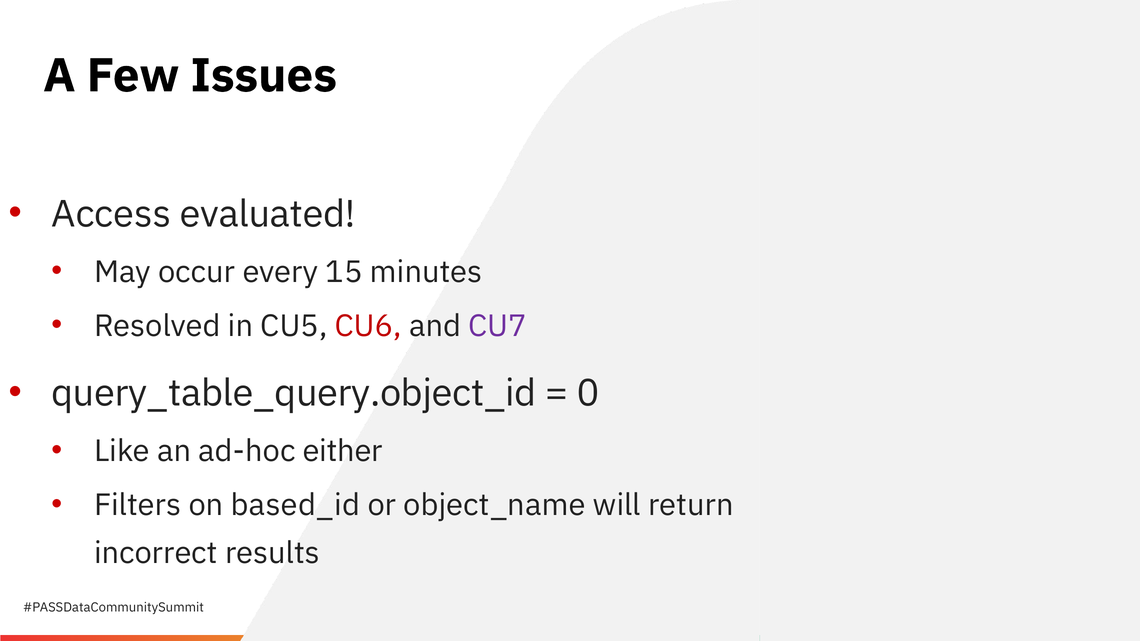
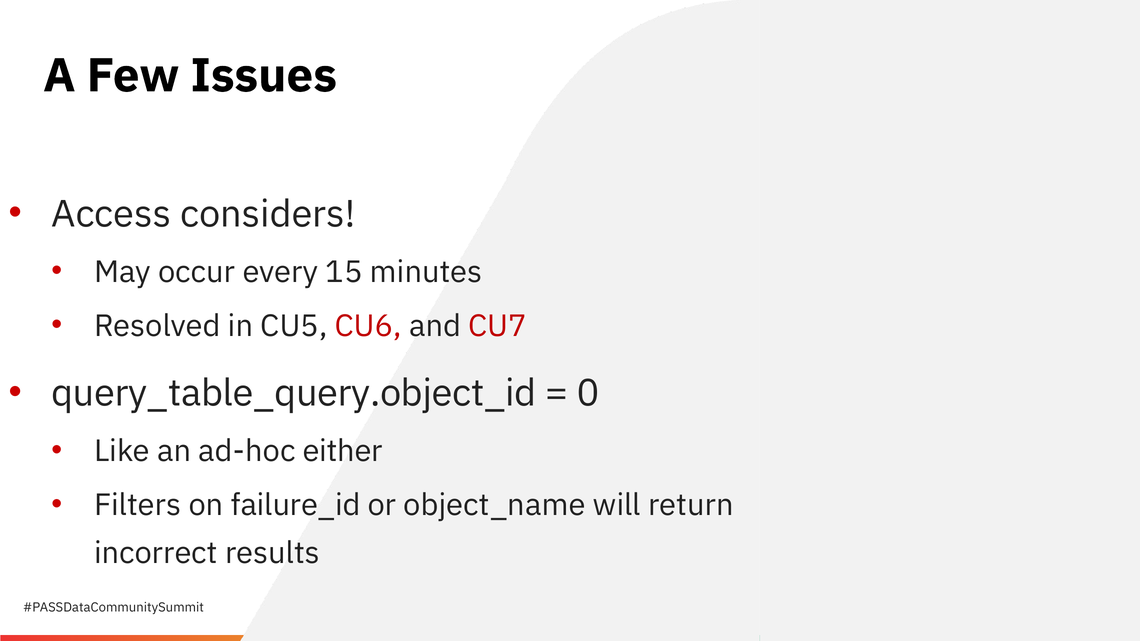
evaluated: evaluated -> considers
CU7 colour: purple -> red
based_id: based_id -> failure_id
